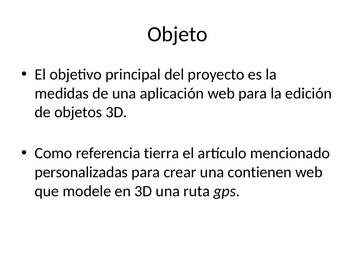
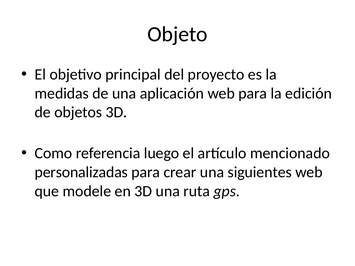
tierra: tierra -> luego
contienen: contienen -> siguientes
